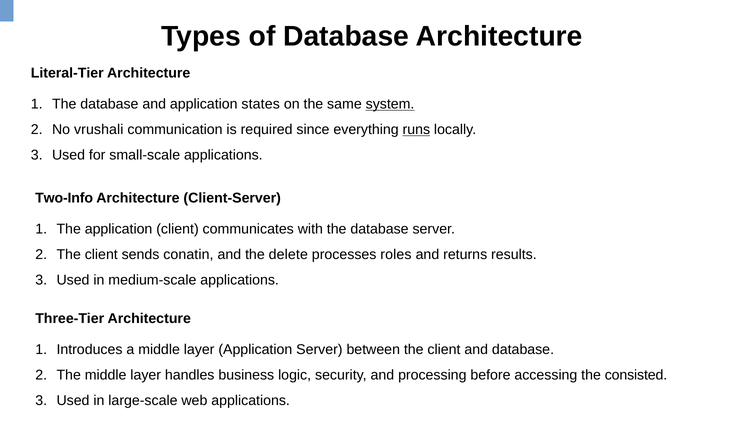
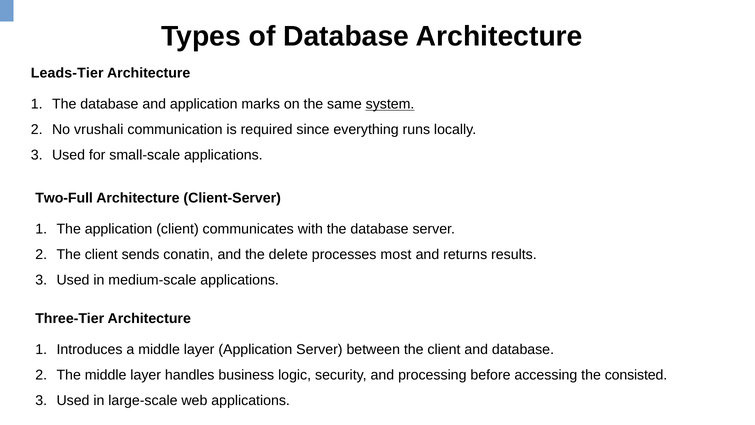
Literal-Tier: Literal-Tier -> Leads-Tier
states: states -> marks
runs underline: present -> none
Two-Info: Two-Info -> Two-Full
roles: roles -> most
